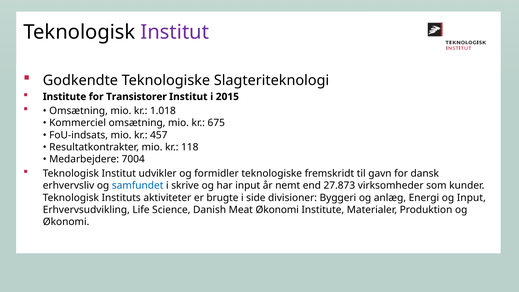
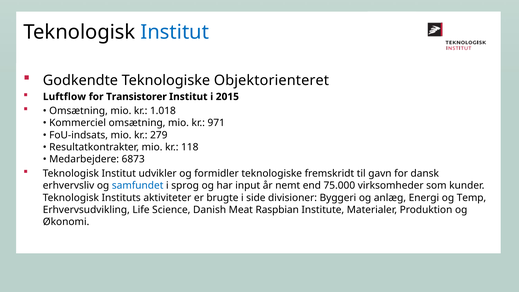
Institut at (175, 32) colour: purple -> blue
Slagteriteknologi: Slagteriteknologi -> Objektorienteret
Institute at (65, 97): Institute -> Luftflow
675: 675 -> 971
457: 457 -> 279
7004: 7004 -> 6873
skrive: skrive -> sprog
27.873: 27.873 -> 75.000
og Input: Input -> Temp
Meat Økonomi: Økonomi -> Raspbian
